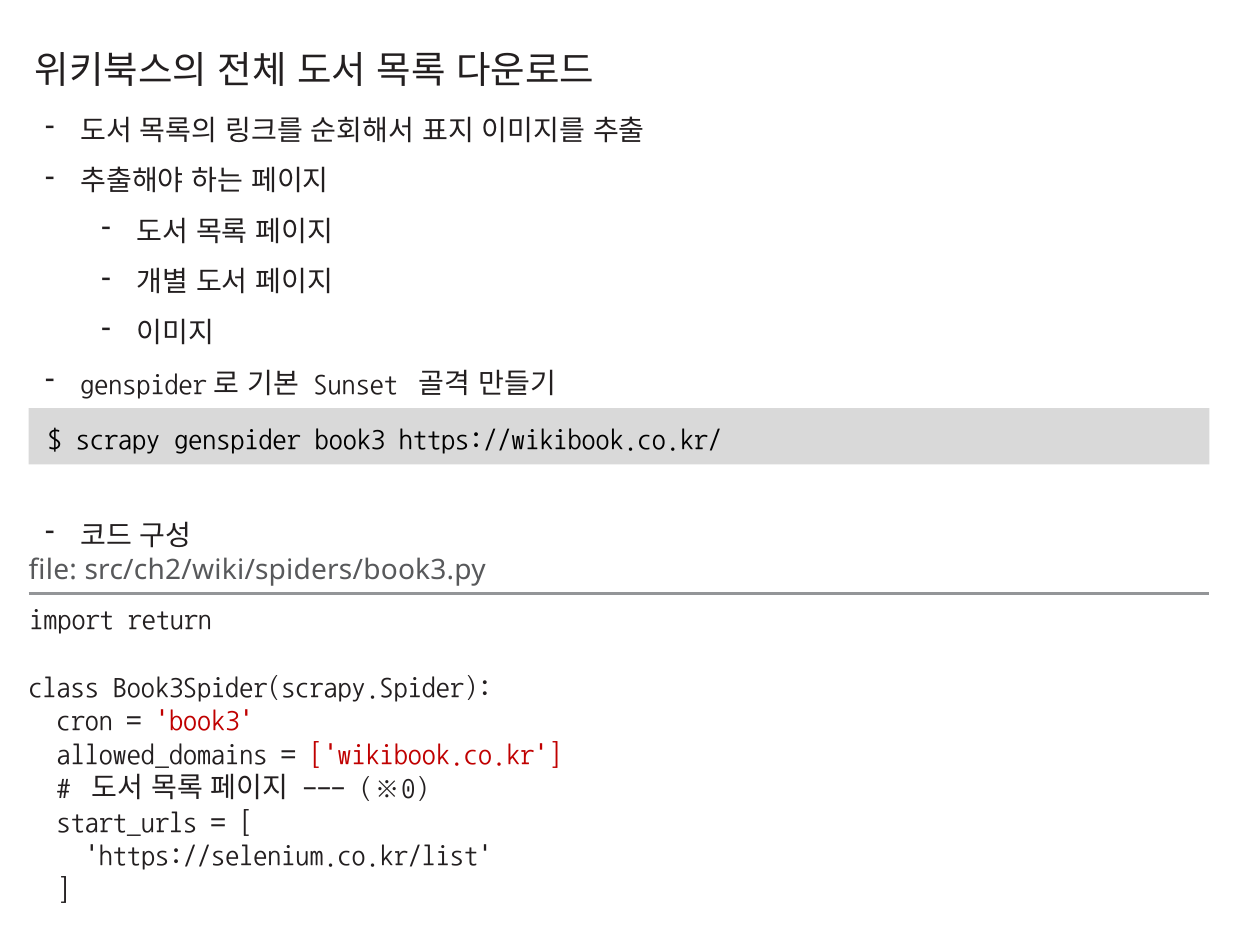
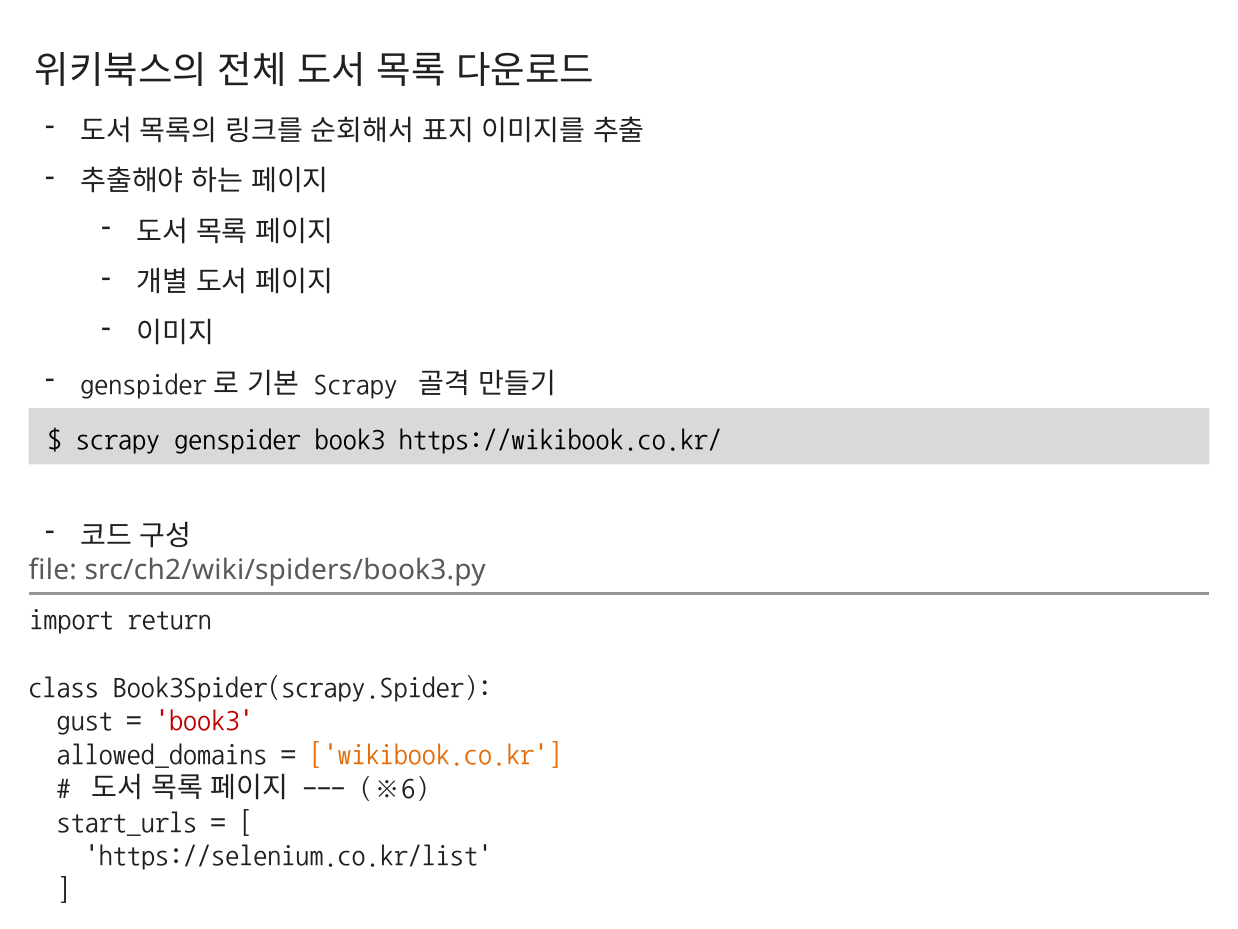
Sunset at (356, 384): Sunset -> Scrapy
cron: cron -> gust
wikibook.co.kr colour: red -> orange
※0: ※0 -> ※6
